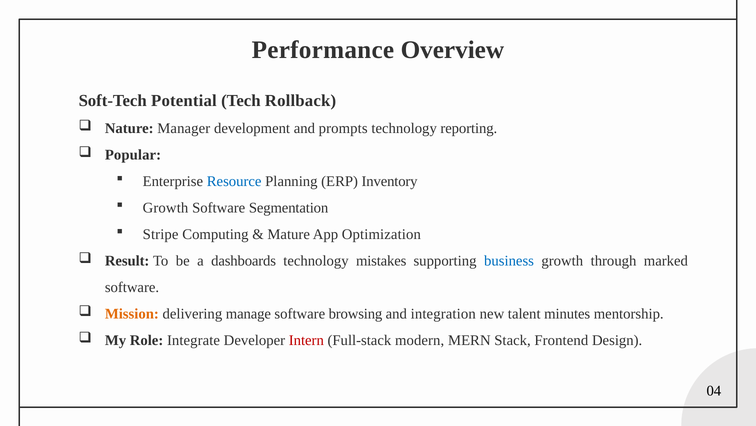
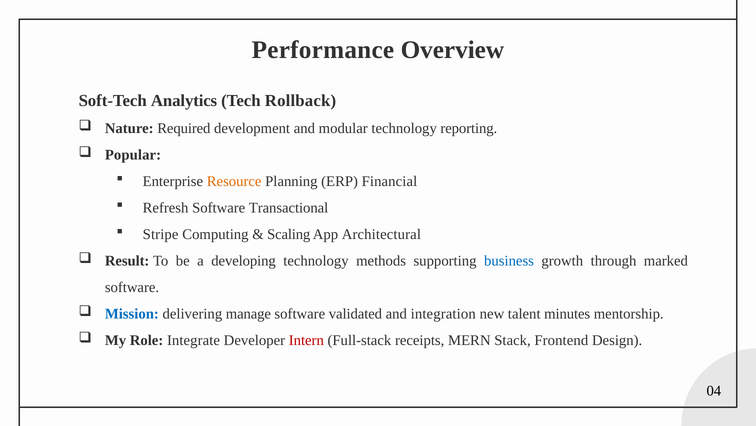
Potential: Potential -> Analytics
Manager: Manager -> Required
prompts: prompts -> modular
Resource colour: blue -> orange
Inventory: Inventory -> Financial
Growth at (166, 208): Growth -> Refresh
Segmentation: Segmentation -> Transactional
Mature: Mature -> Scaling
Optimization: Optimization -> Architectural
dashboards: dashboards -> developing
mistakes: mistakes -> methods
Mission colour: orange -> blue
browsing: browsing -> validated
modern: modern -> receipts
